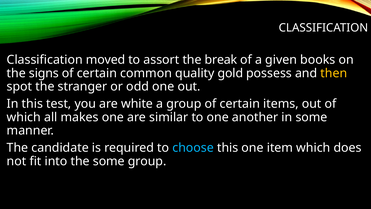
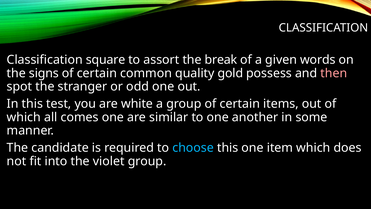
moved: moved -> square
books: books -> words
then colour: yellow -> pink
makes: makes -> comes
the some: some -> violet
